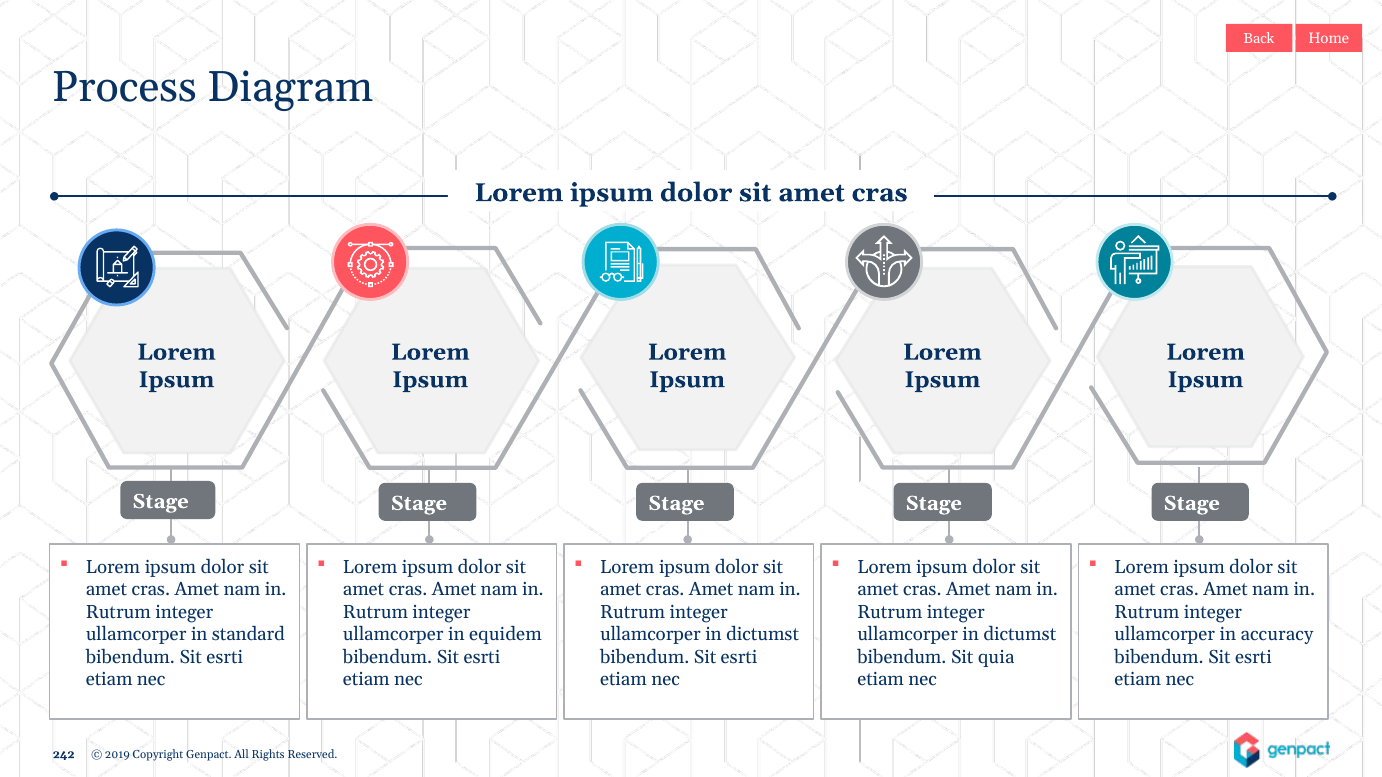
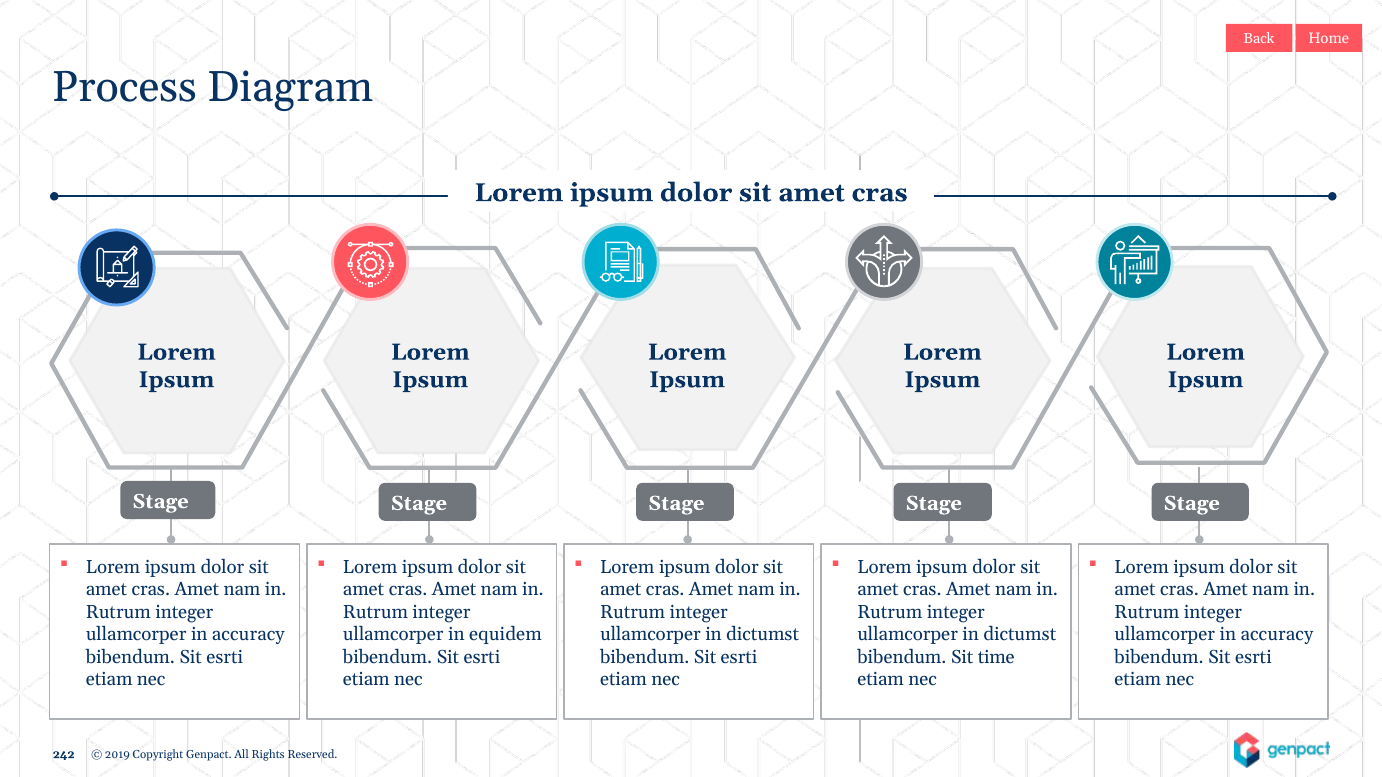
standard at (248, 635): standard -> accuracy
quia: quia -> time
